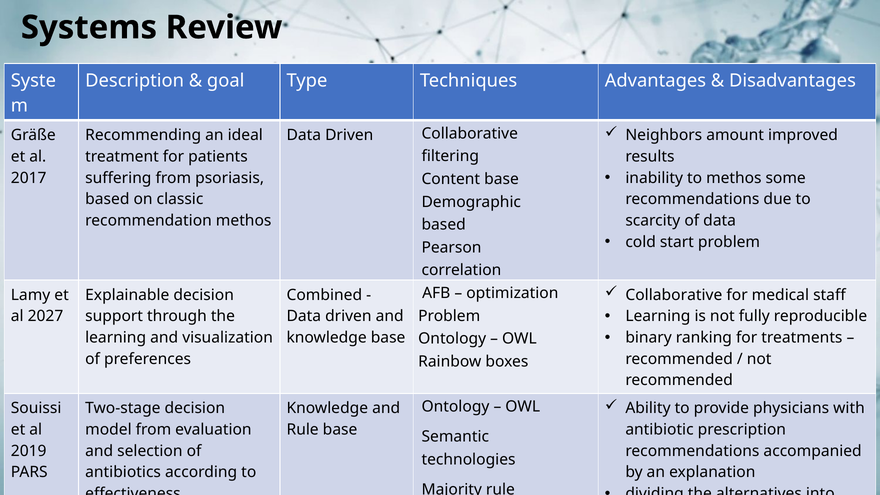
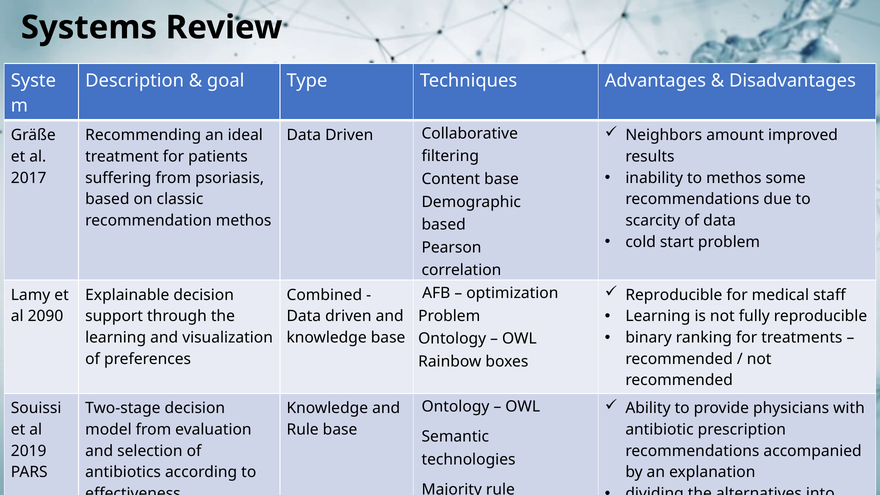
Collaborative at (674, 295): Collaborative -> Reproducible
2027: 2027 -> 2090
